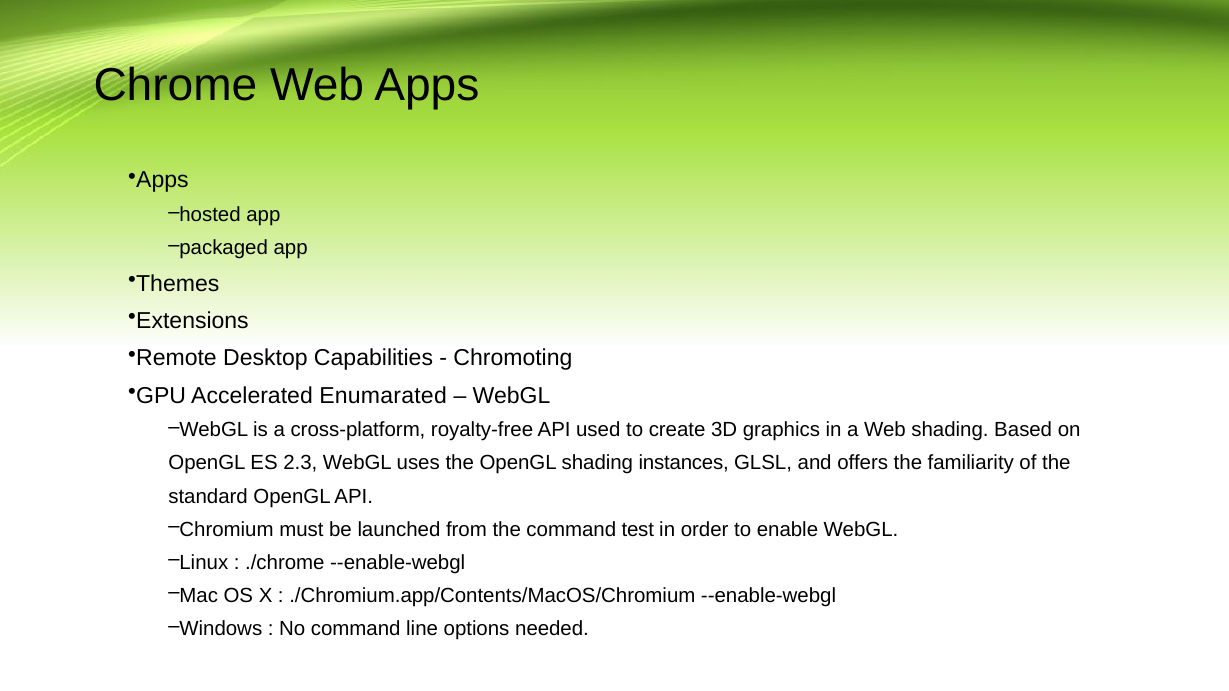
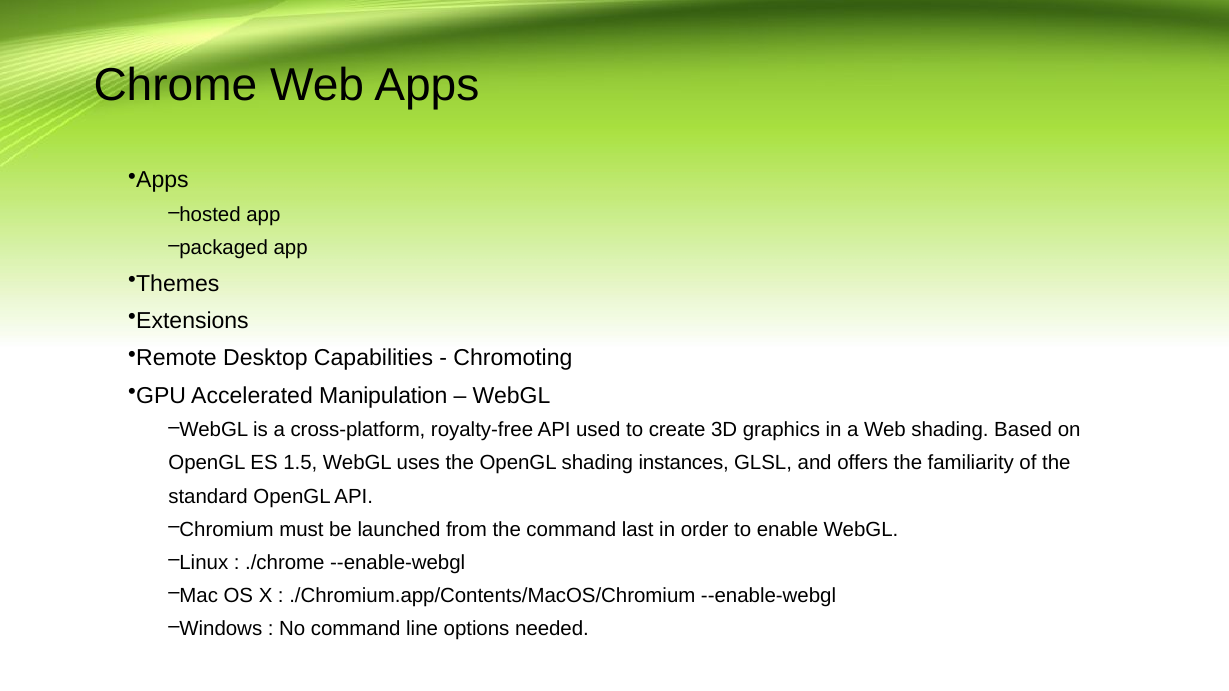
Enumarated: Enumarated -> Manipulation
2.3: 2.3 -> 1.5
test: test -> last
